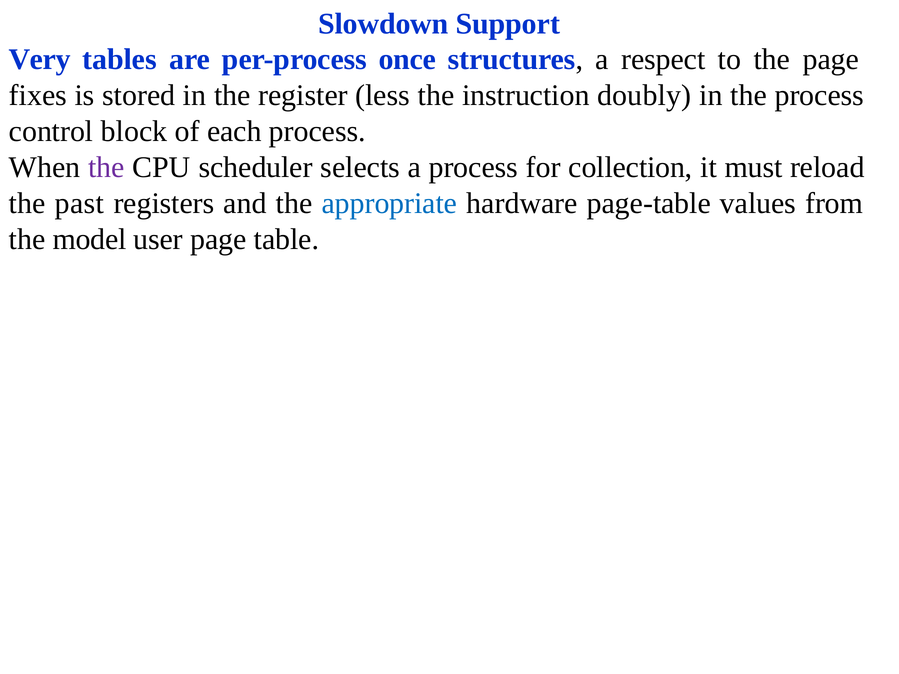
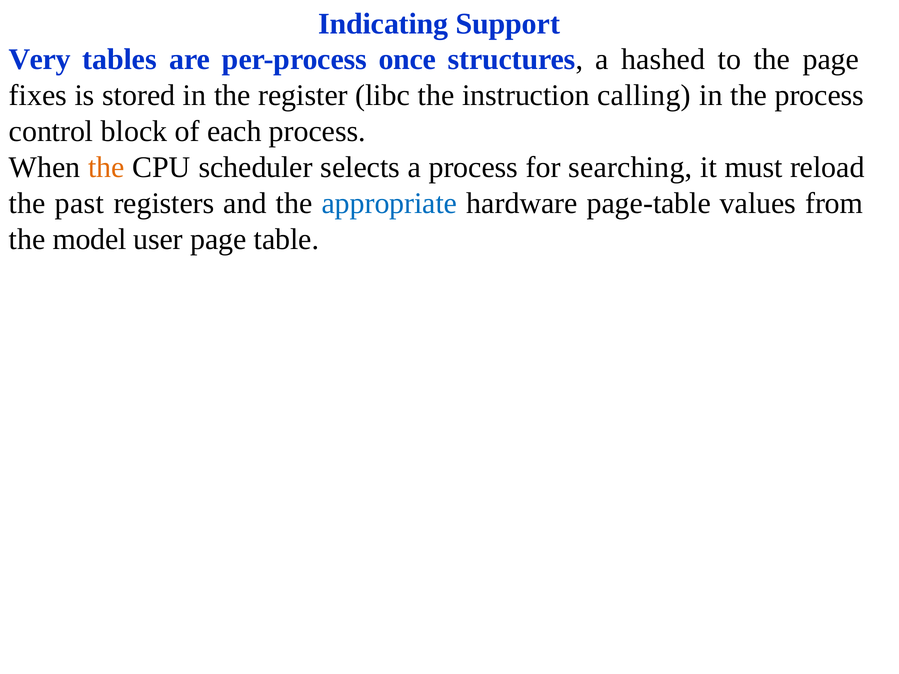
Slowdown: Slowdown -> Indicating
respect: respect -> hashed
less: less -> libc
doubly: doubly -> calling
the at (106, 168) colour: purple -> orange
collection: collection -> searching
